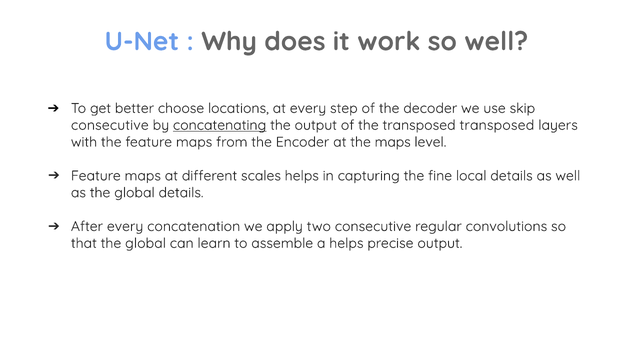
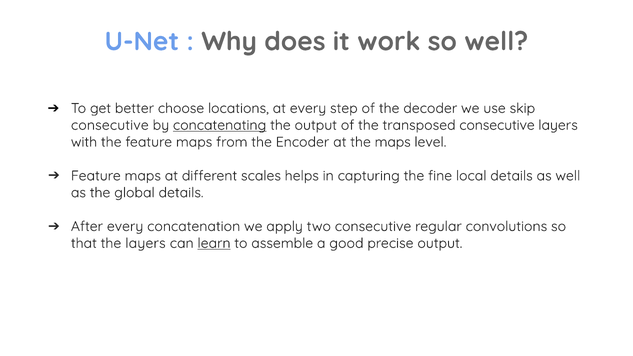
transposed transposed: transposed -> consecutive
that the global: global -> layers
learn underline: none -> present
a helps: helps -> good
